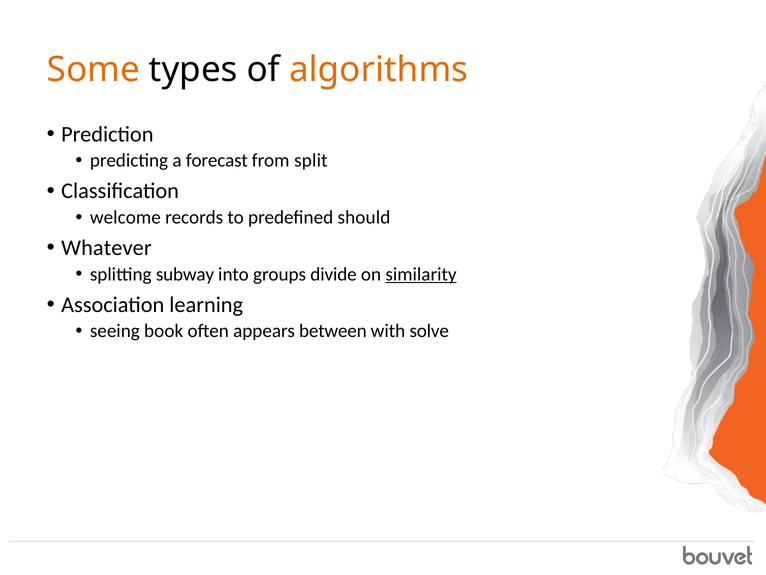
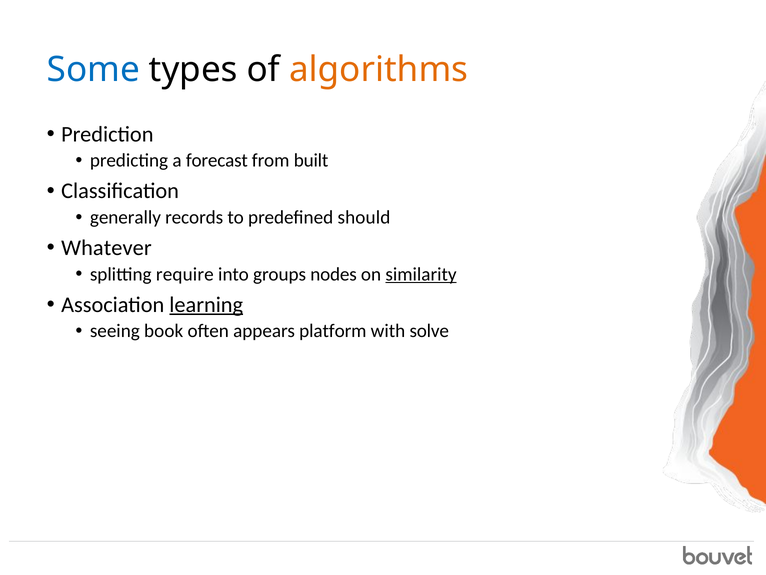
Some colour: orange -> blue
split: split -> built
welcome: welcome -> generally
subway: subway -> require
divide: divide -> nodes
learning underline: none -> present
between: between -> platform
